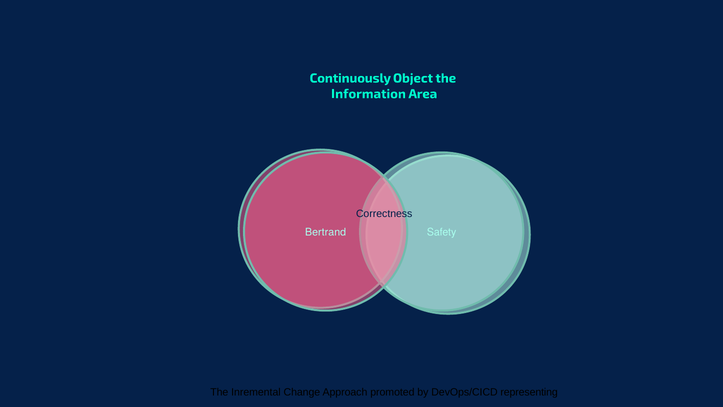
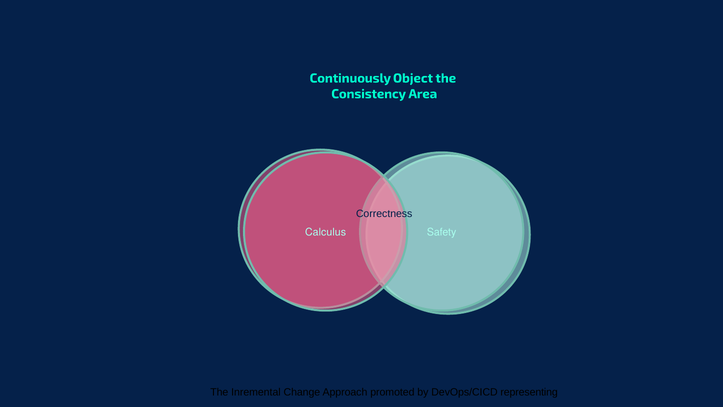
Information: Information -> Consistency
Bertrand: Bertrand -> Calculus
